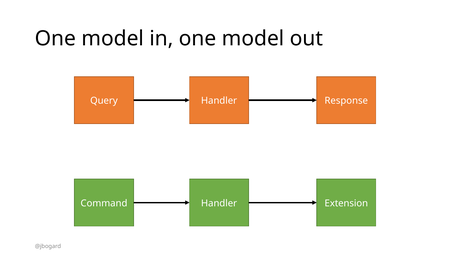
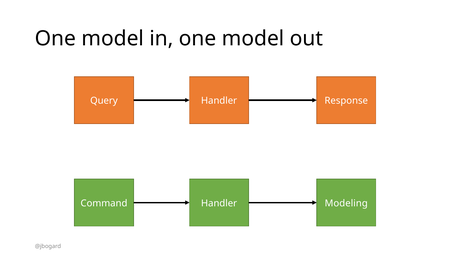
Extension: Extension -> Modeling
